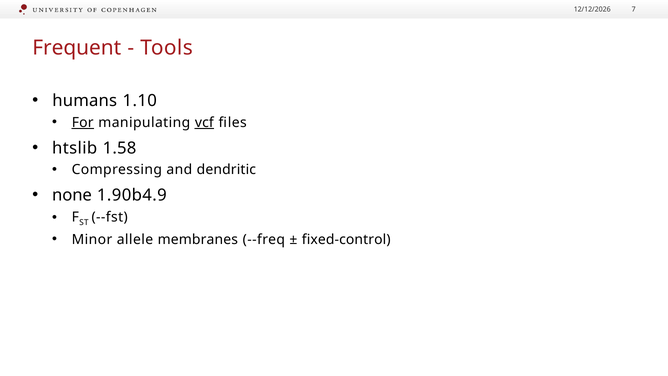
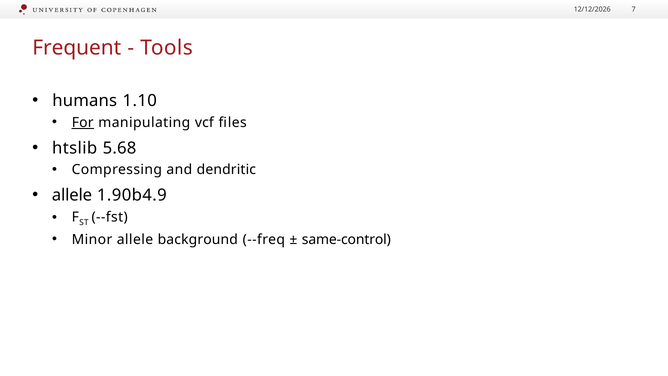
vcf underline: present -> none
1.58: 1.58 -> 5.68
none at (72, 195): none -> allele
membranes: membranes -> background
fixed-control: fixed-control -> same-control
